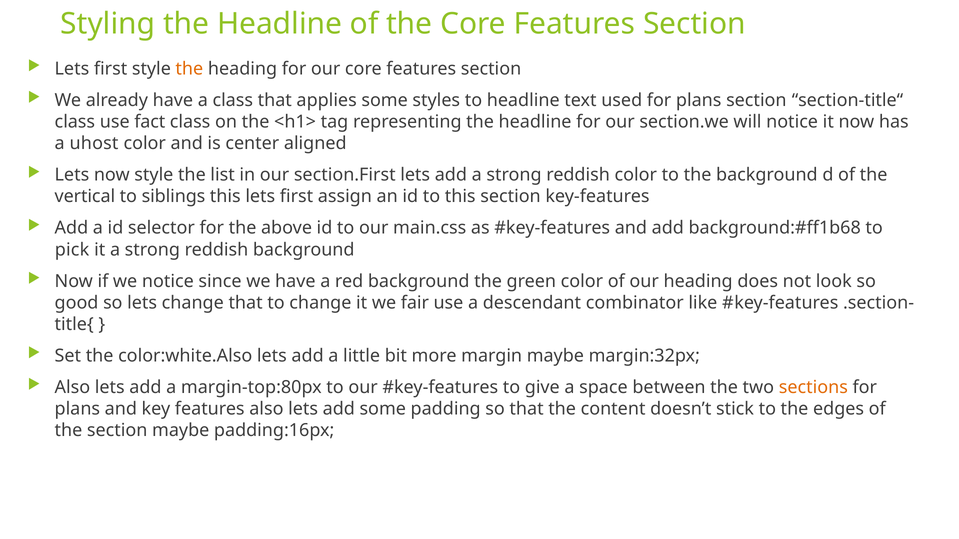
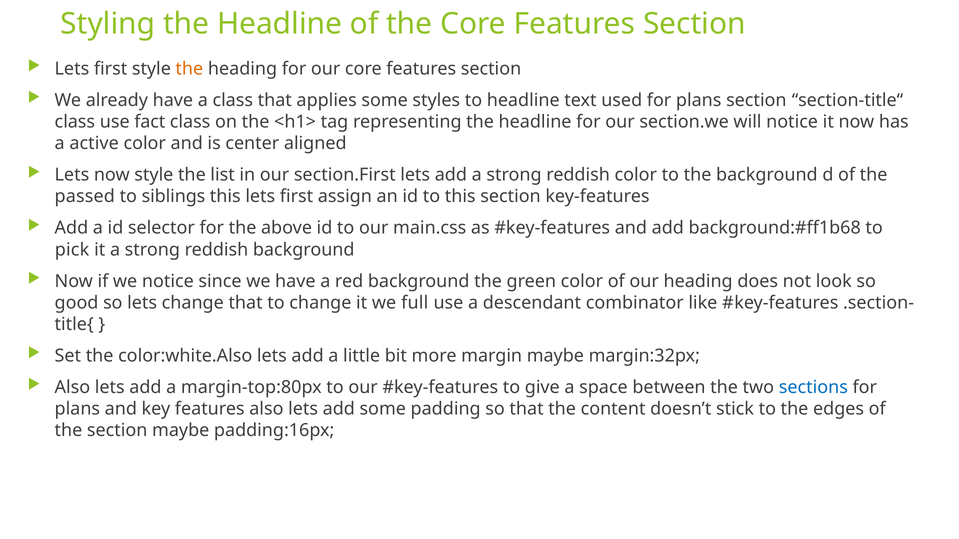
uhost: uhost -> active
vertical: vertical -> passed
fair: fair -> full
sections colour: orange -> blue
